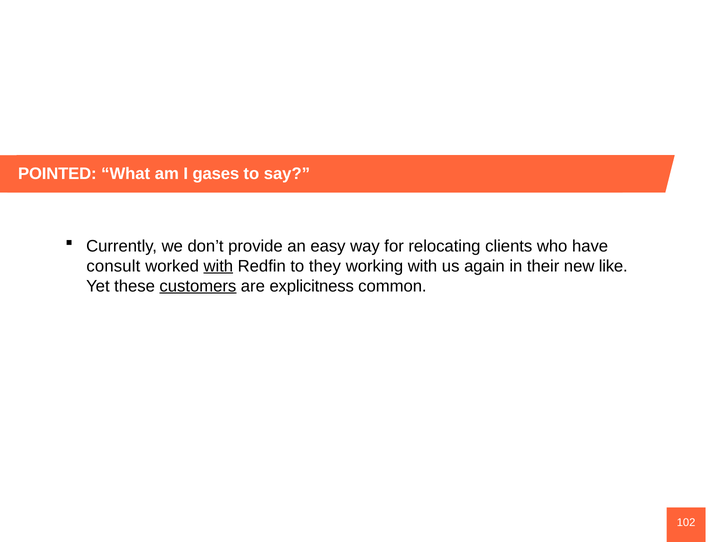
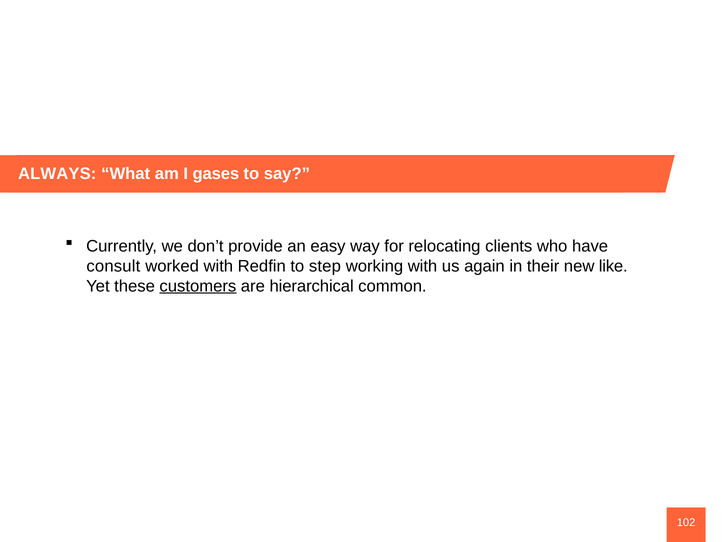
POINTED: POINTED -> ALWAYS
with at (218, 266) underline: present -> none
they: they -> step
explicitness: explicitness -> hierarchical
